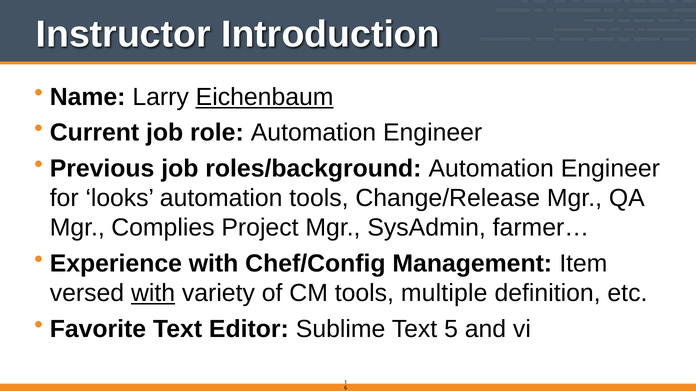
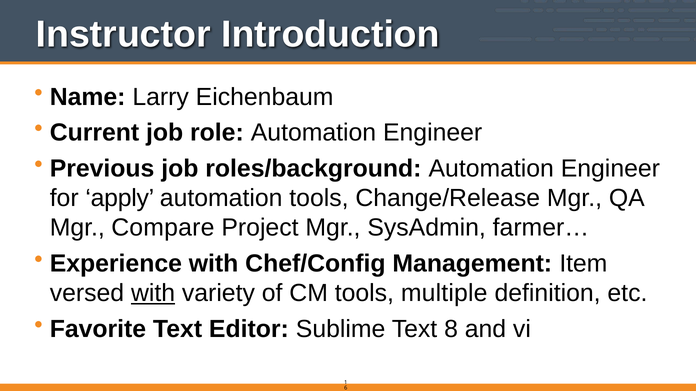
Eichenbaum underline: present -> none
looks: looks -> apply
Complies: Complies -> Compare
5: 5 -> 8
